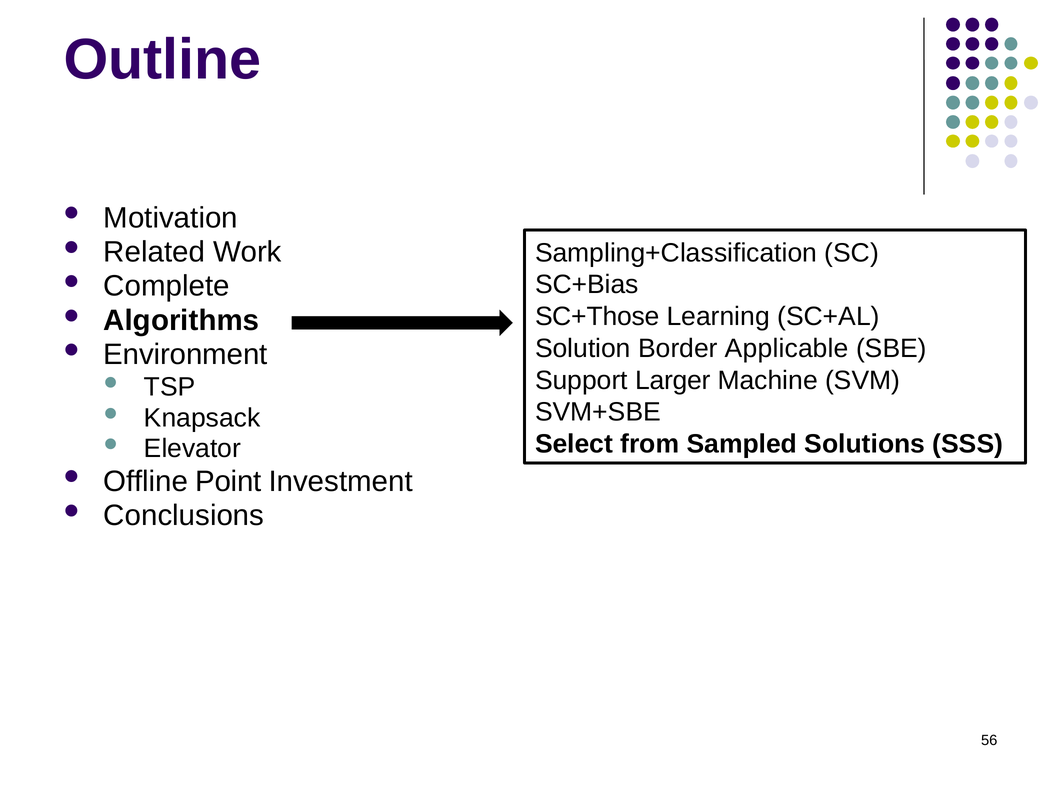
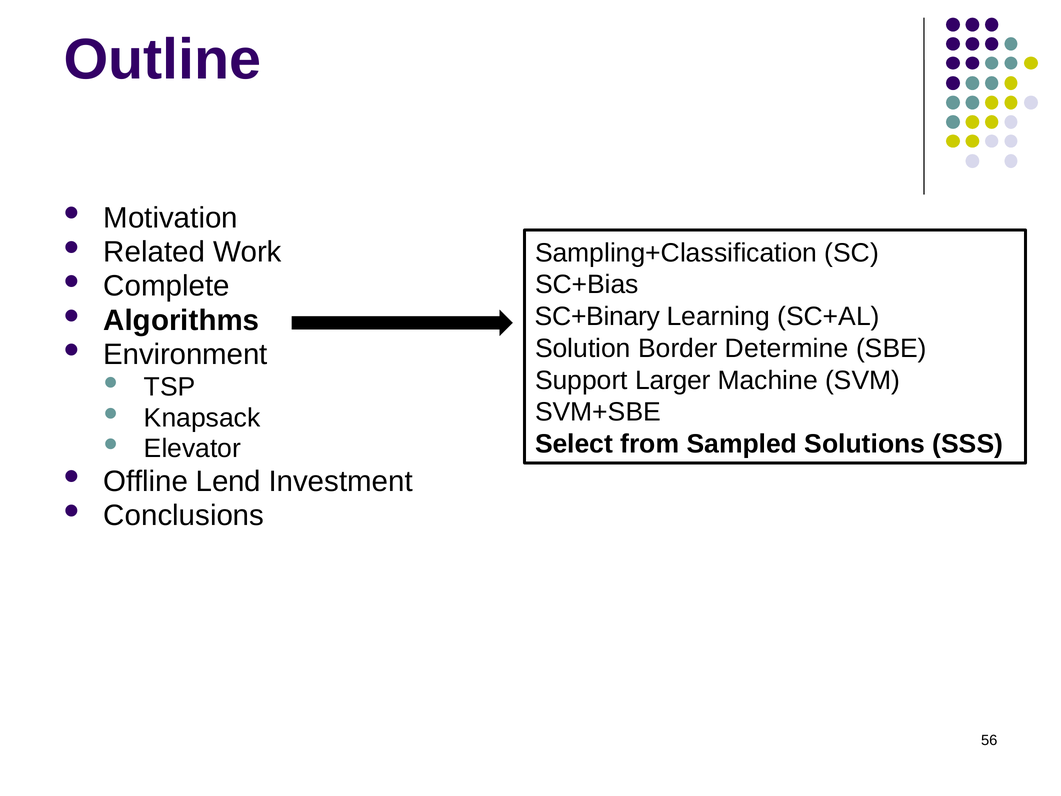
SC+Those: SC+Those -> SC+Binary
Applicable: Applicable -> Determine
Point: Point -> Lend
